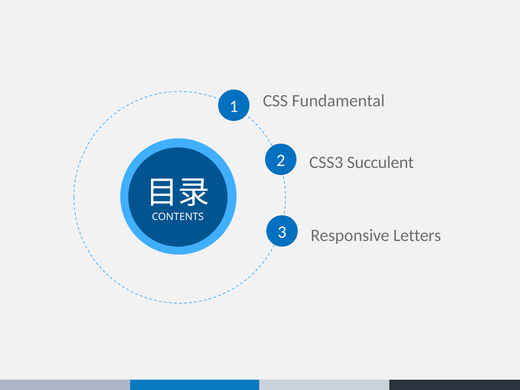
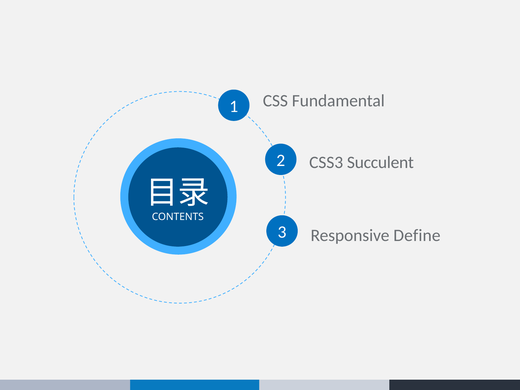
Letters: Letters -> Define
